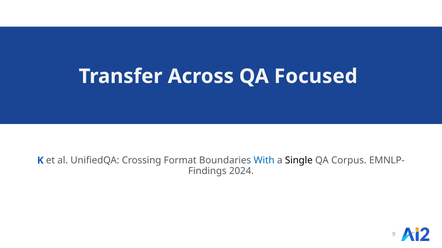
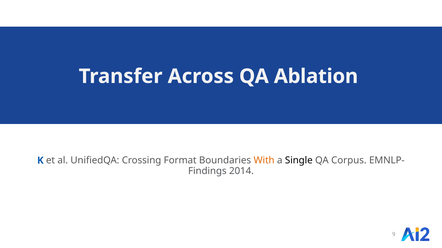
Focused: Focused -> Ablation
With colour: blue -> orange
2024: 2024 -> 2014
